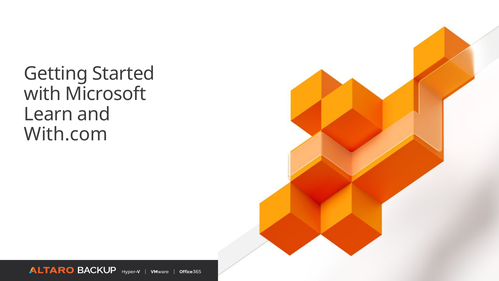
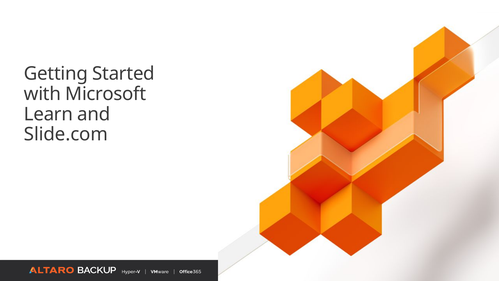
With.com: With.com -> Slide.com
